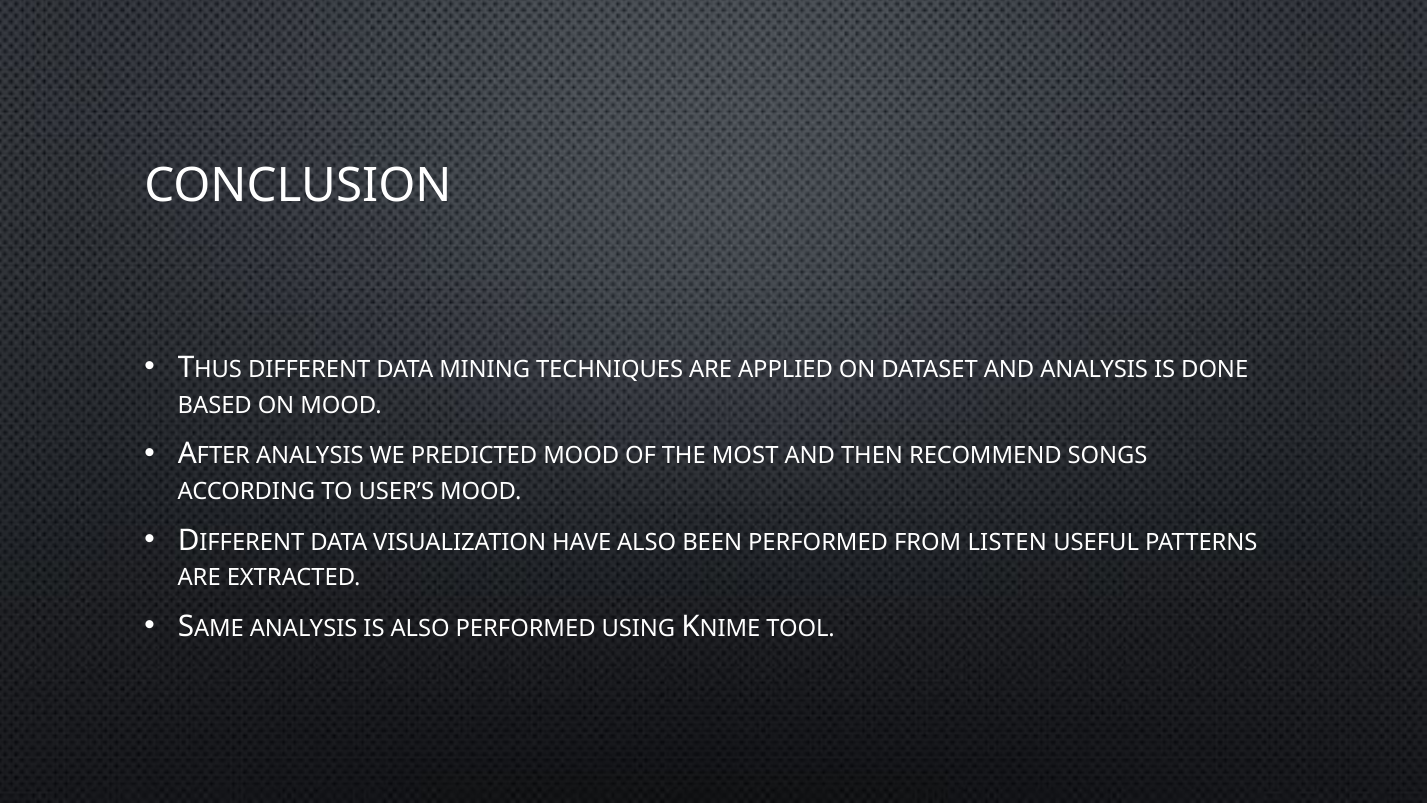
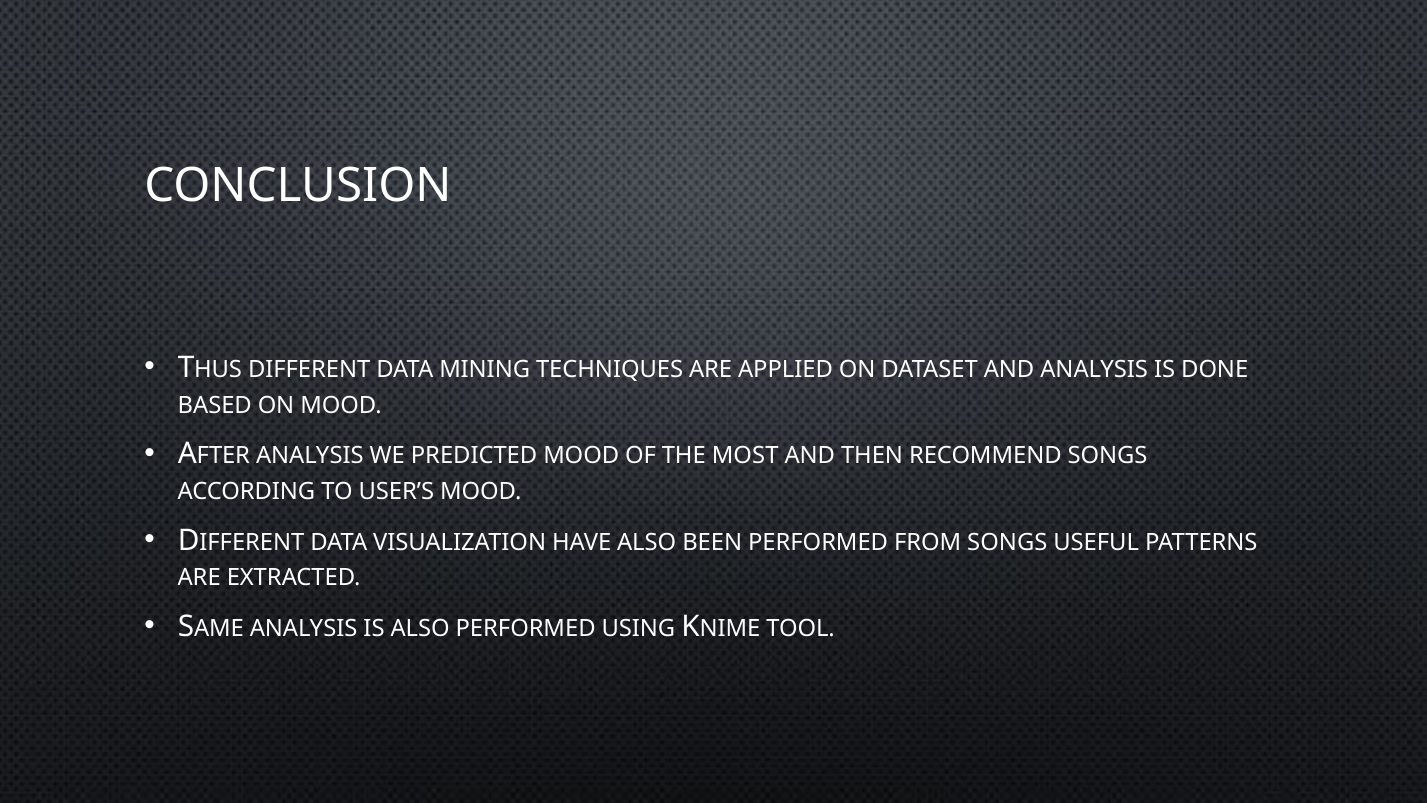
FROM LISTEN: LISTEN -> SONGS
